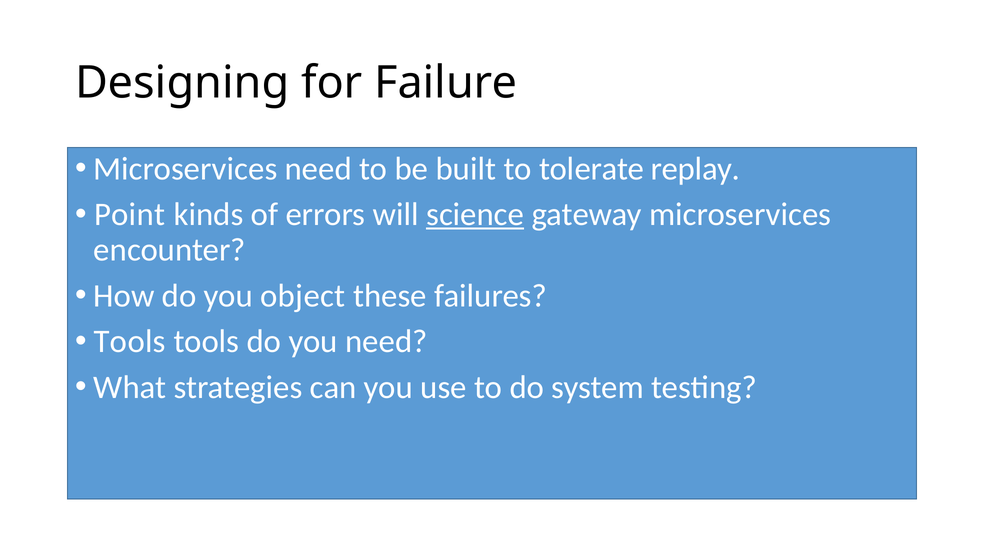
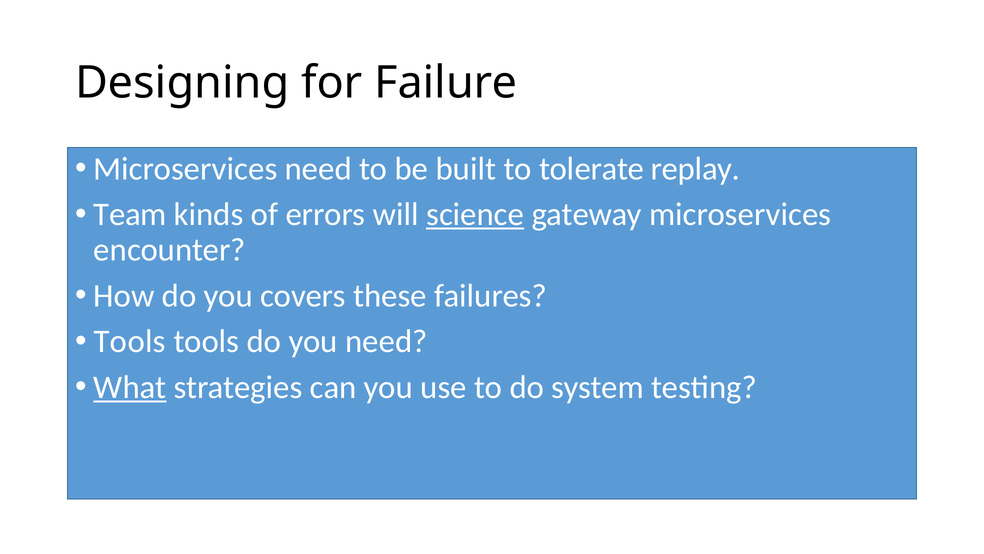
Point: Point -> Team
object: object -> covers
What underline: none -> present
